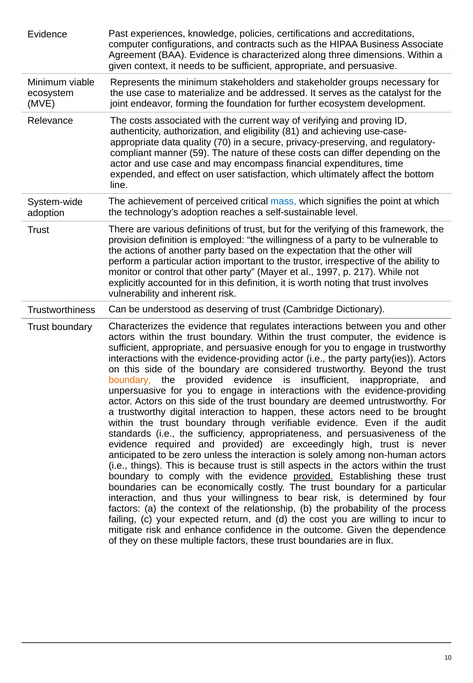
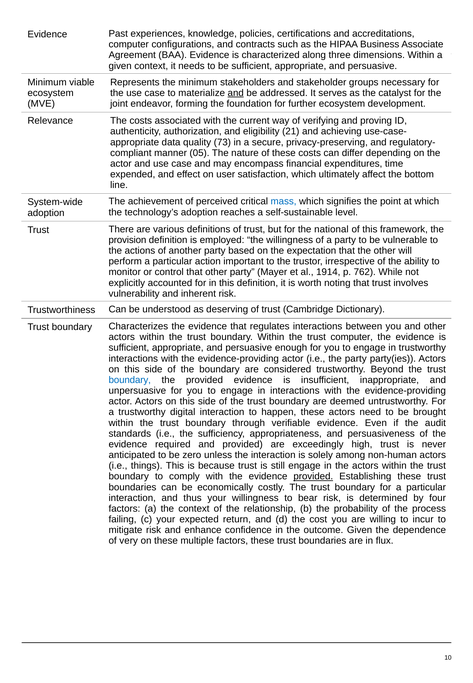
and at (236, 93) underline: none -> present
81: 81 -> 21
70: 70 -> 73
59: 59 -> 05
the verifying: verifying -> national
1997: 1997 -> 1914
217: 217 -> 762
boundary at (130, 380) colour: orange -> blue
still aspects: aspects -> engage
they: they -> very
